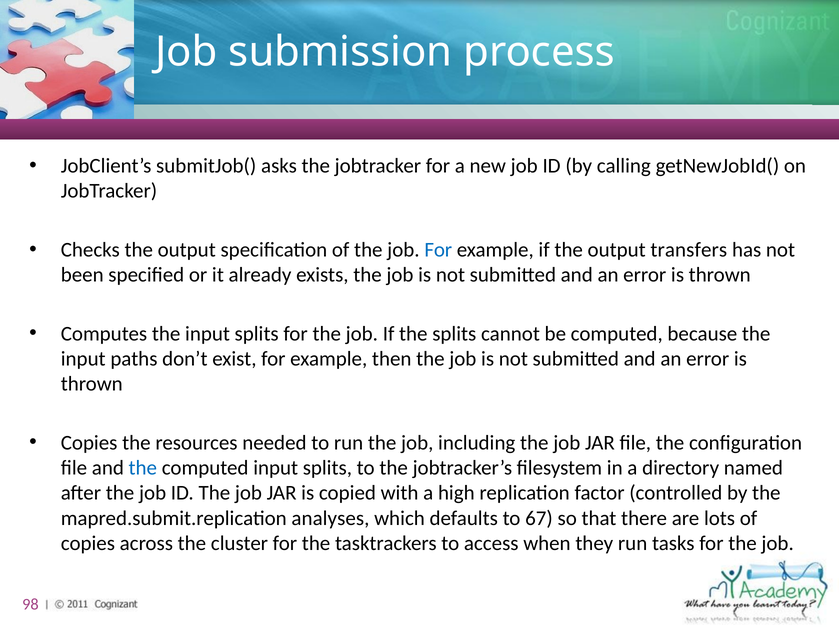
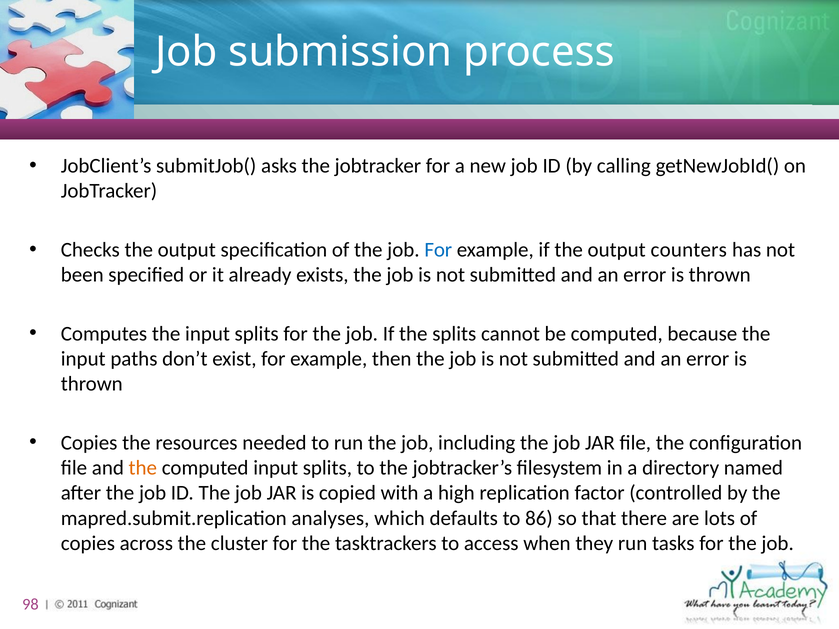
transfers: transfers -> counters
the at (143, 468) colour: blue -> orange
67: 67 -> 86
